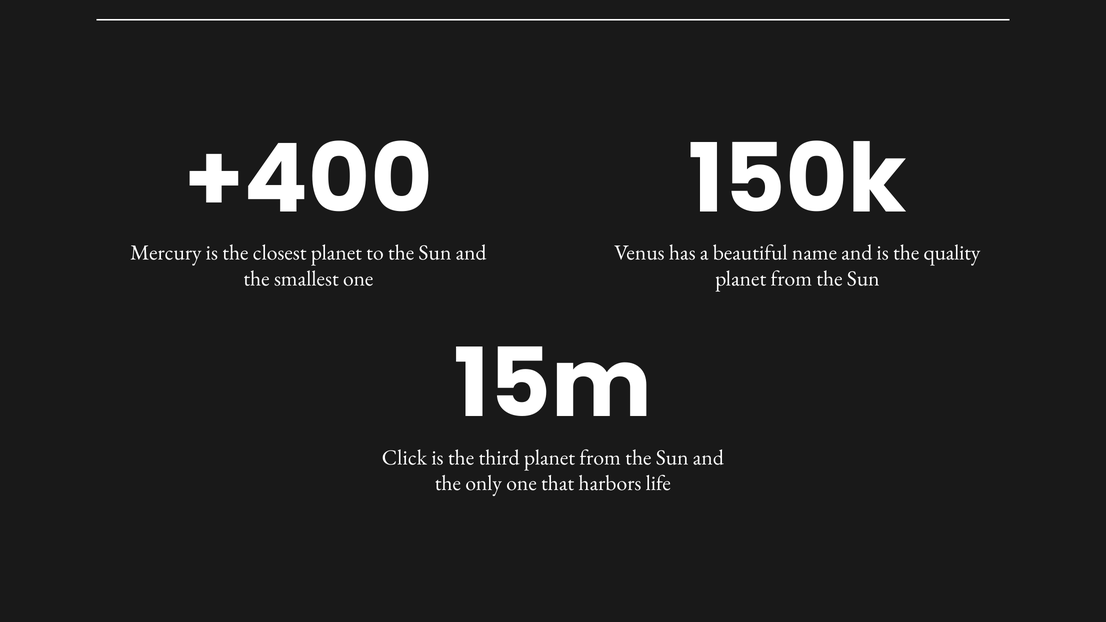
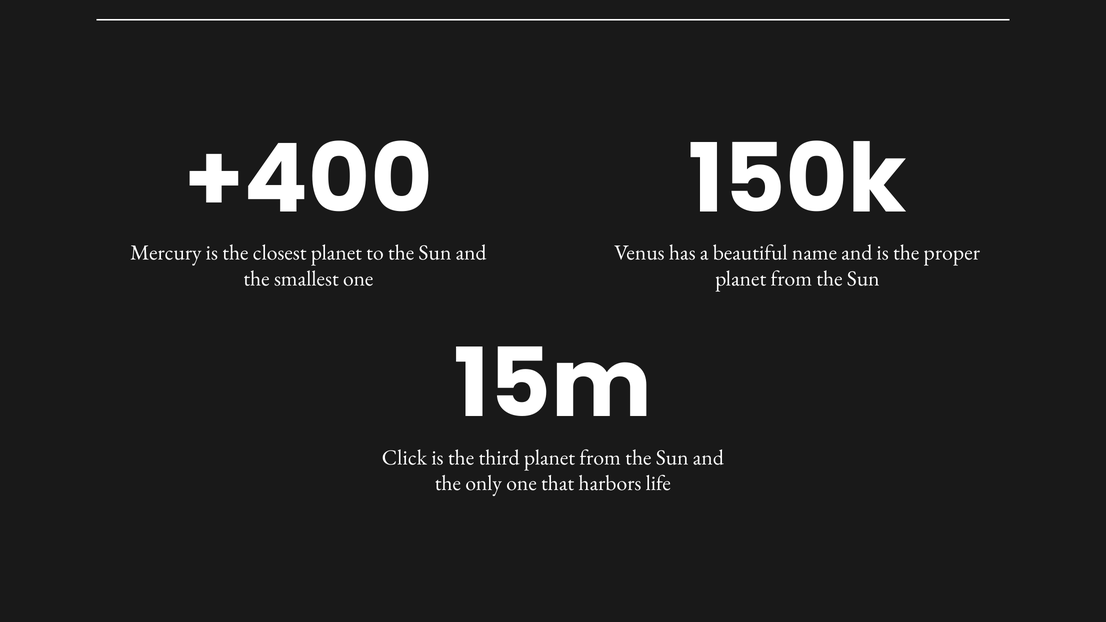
quality: quality -> proper
